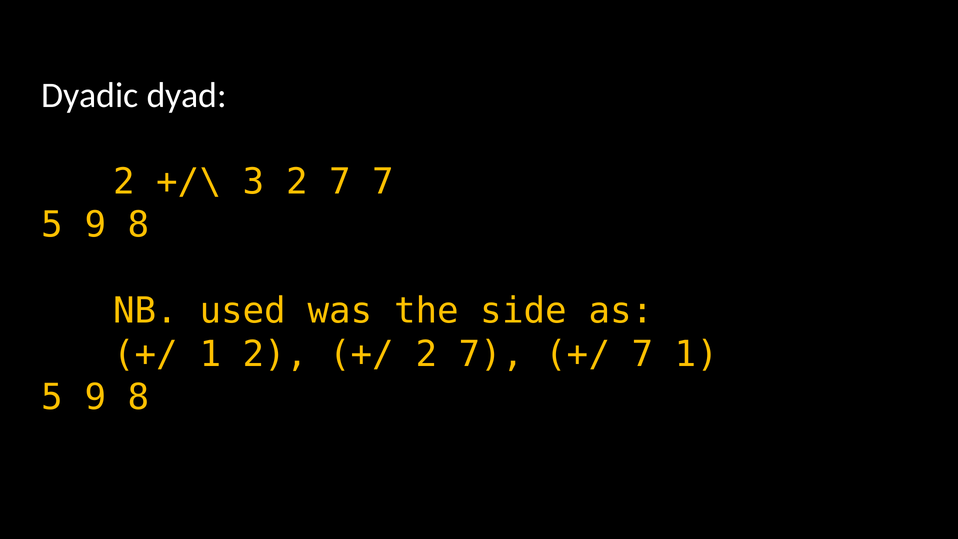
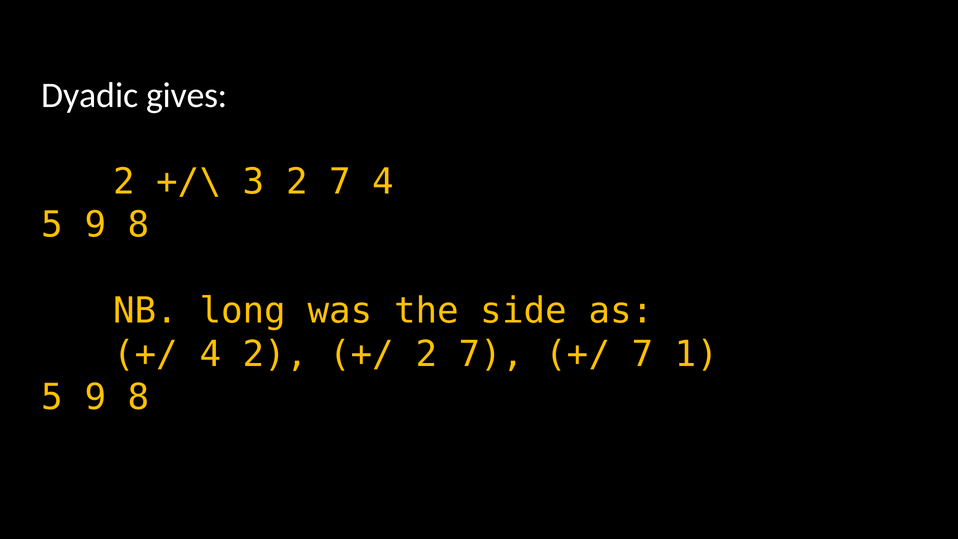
dyad: dyad -> gives
7 7: 7 -> 4
used: used -> long
1 at (210, 354): 1 -> 4
